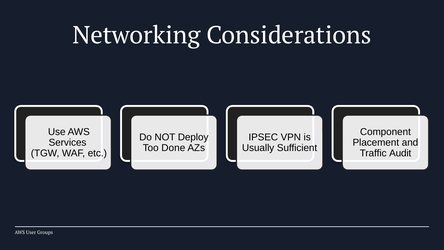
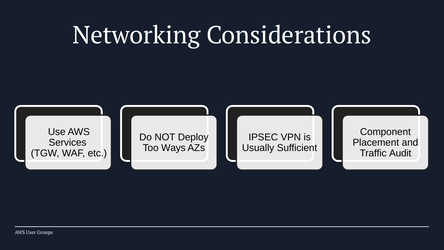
Done: Done -> Ways
